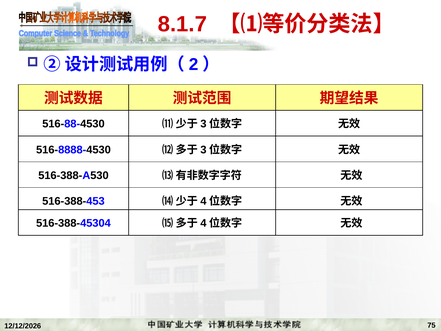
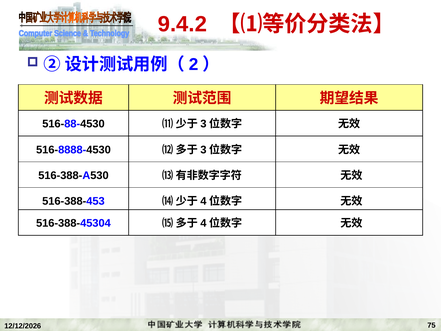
8.1.7: 8.1.7 -> 9.4.2
